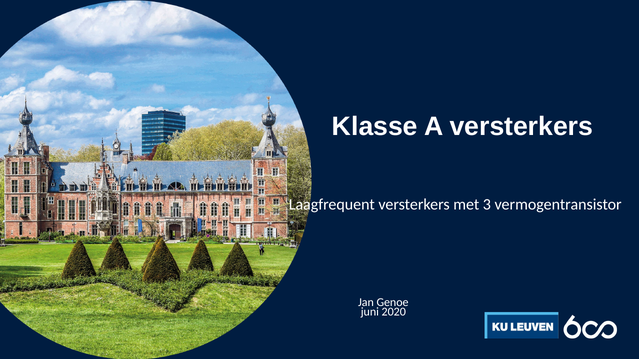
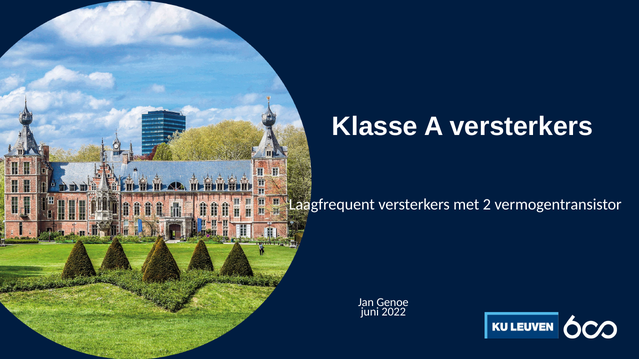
3: 3 -> 2
2020: 2020 -> 2022
